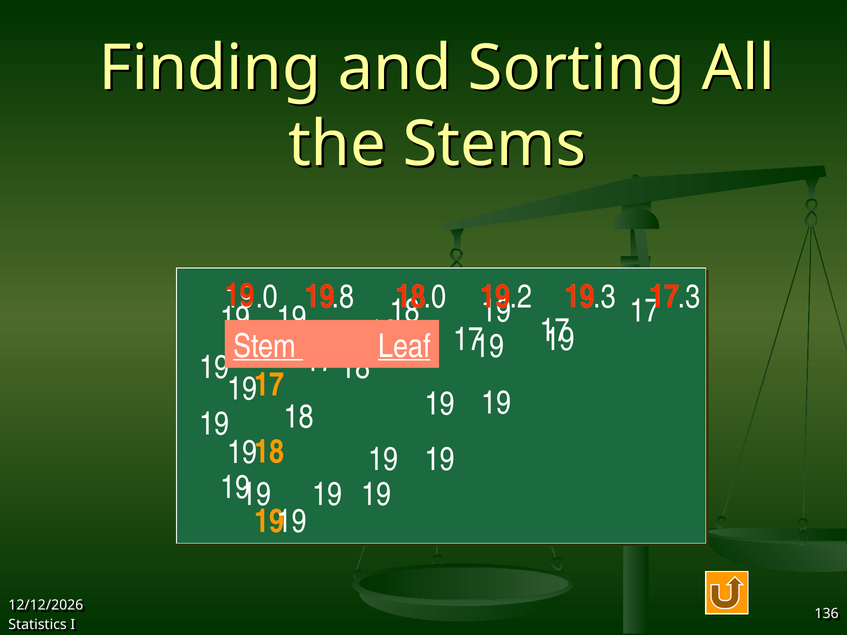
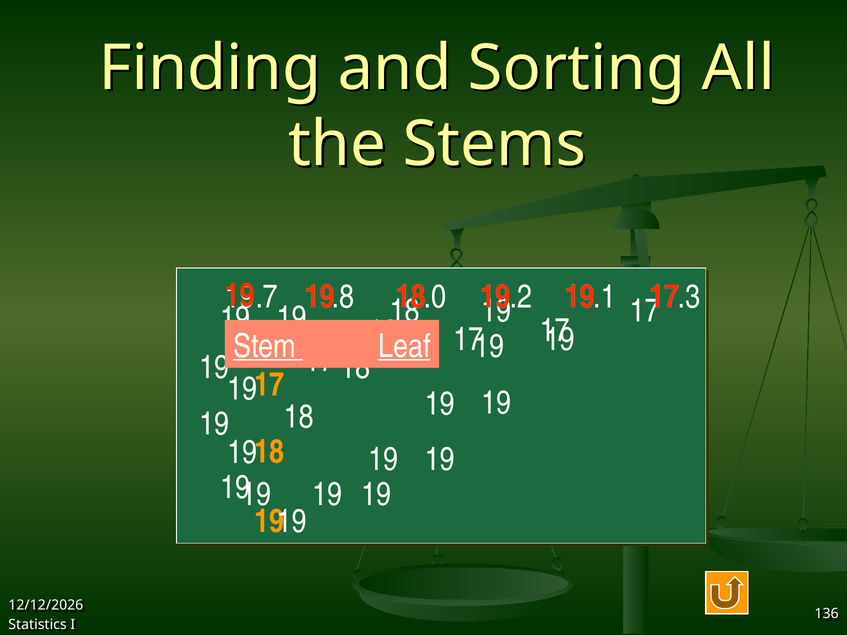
.0 at (267, 297): .0 -> .7
.3: .3 -> .1
